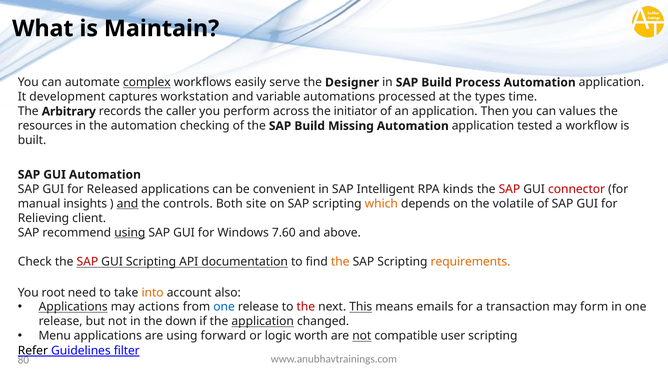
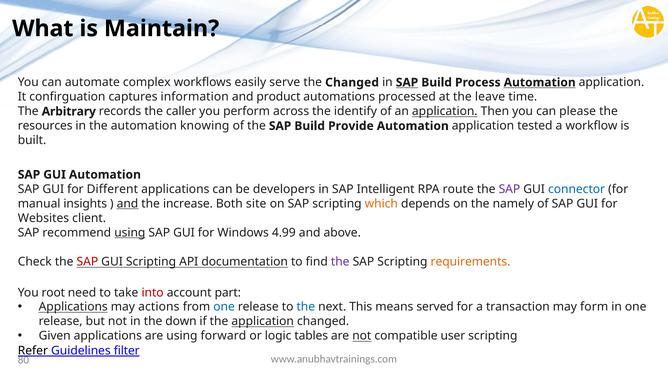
complex underline: present -> none
the Designer: Designer -> Changed
SAP at (407, 82) underline: none -> present
Automation at (540, 82) underline: none -> present
development: development -> confirguation
workstation: workstation -> information
variable: variable -> product
types: types -> leave
initiator: initiator -> identify
application at (445, 111) underline: none -> present
values: values -> please
checking: checking -> knowing
Missing: Missing -> Provide
Released: Released -> Different
convenient: convenient -> developers
kinds: kinds -> route
SAP at (509, 189) colour: red -> purple
connector colour: red -> blue
controls: controls -> increase
volatile: volatile -> namely
Relieving: Relieving -> Websites
7.60: 7.60 -> 4.99
the at (340, 261) colour: orange -> purple
into colour: orange -> red
also: also -> part
the at (306, 307) colour: red -> blue
This underline: present -> none
emails: emails -> served
Menu: Menu -> Given
worth: worth -> tables
